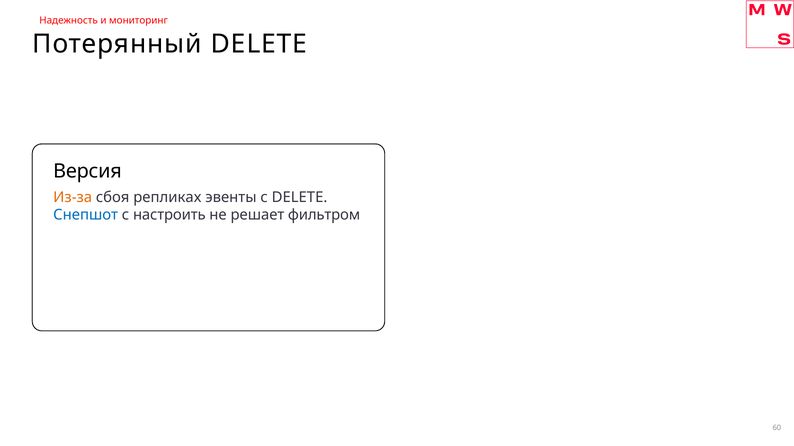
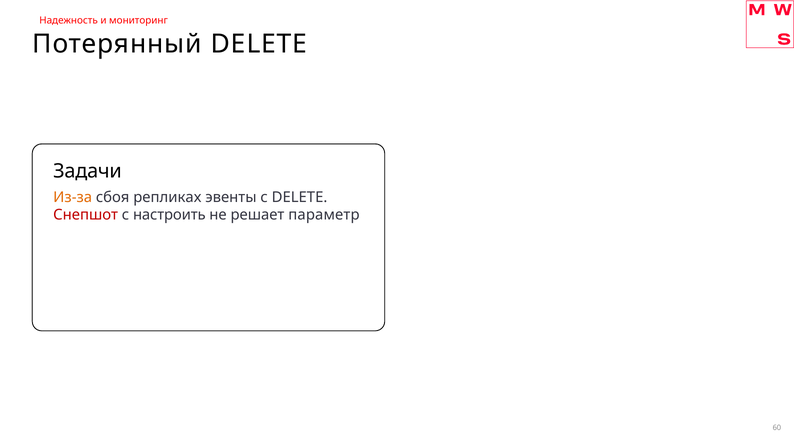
Версия: Версия -> Задачи
Снепшот colour: blue -> red
фильтром: фильтром -> параметр
